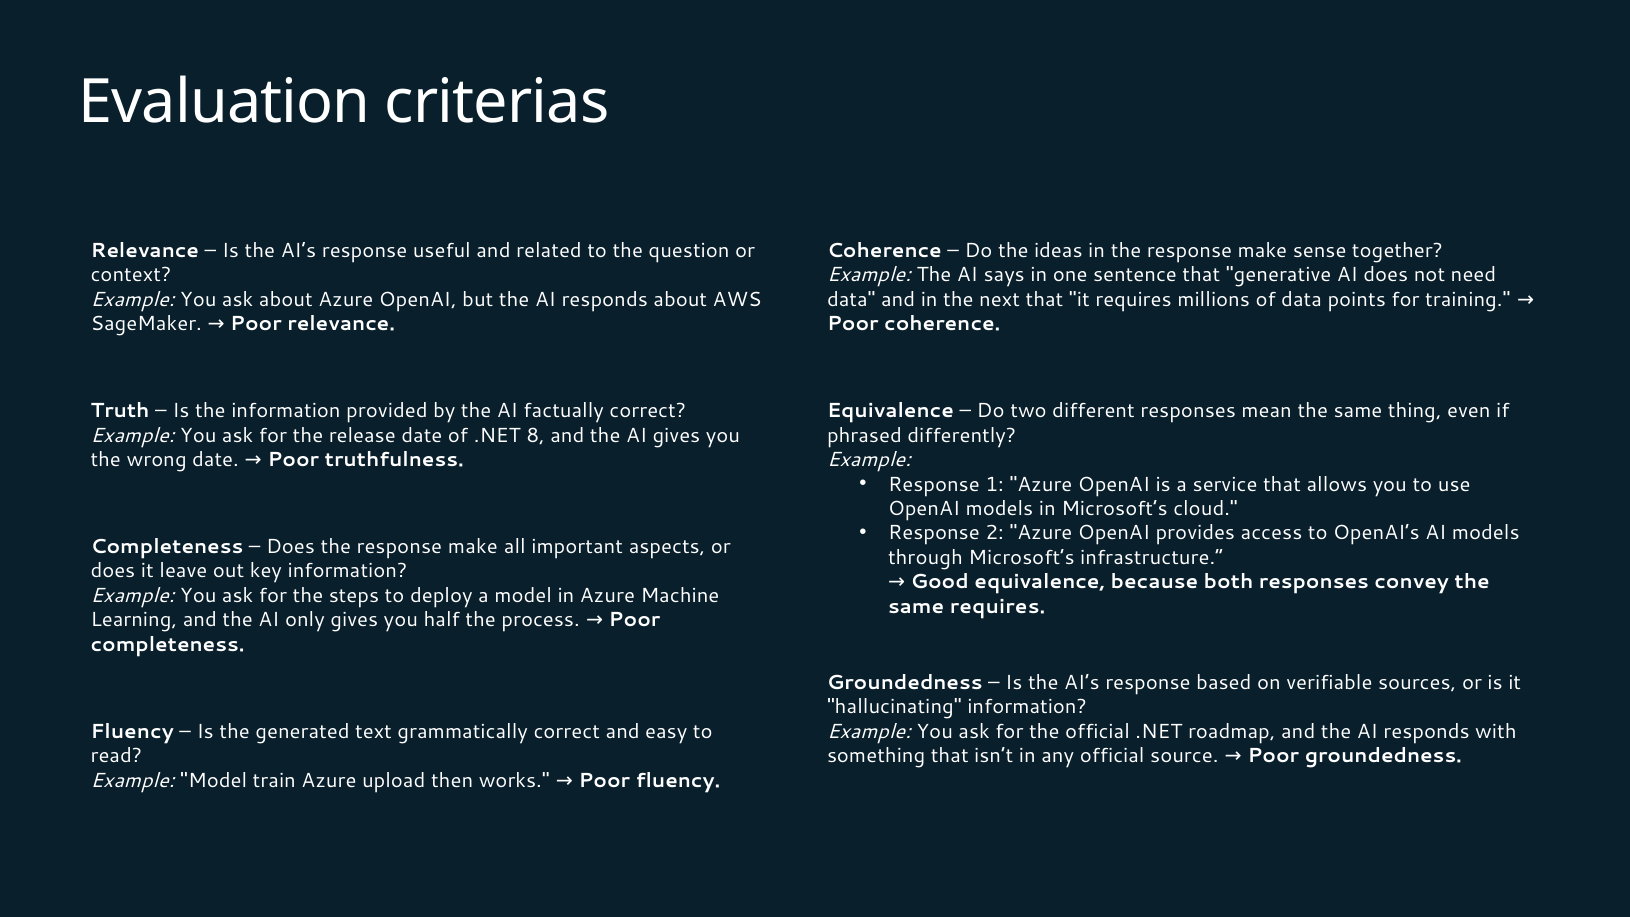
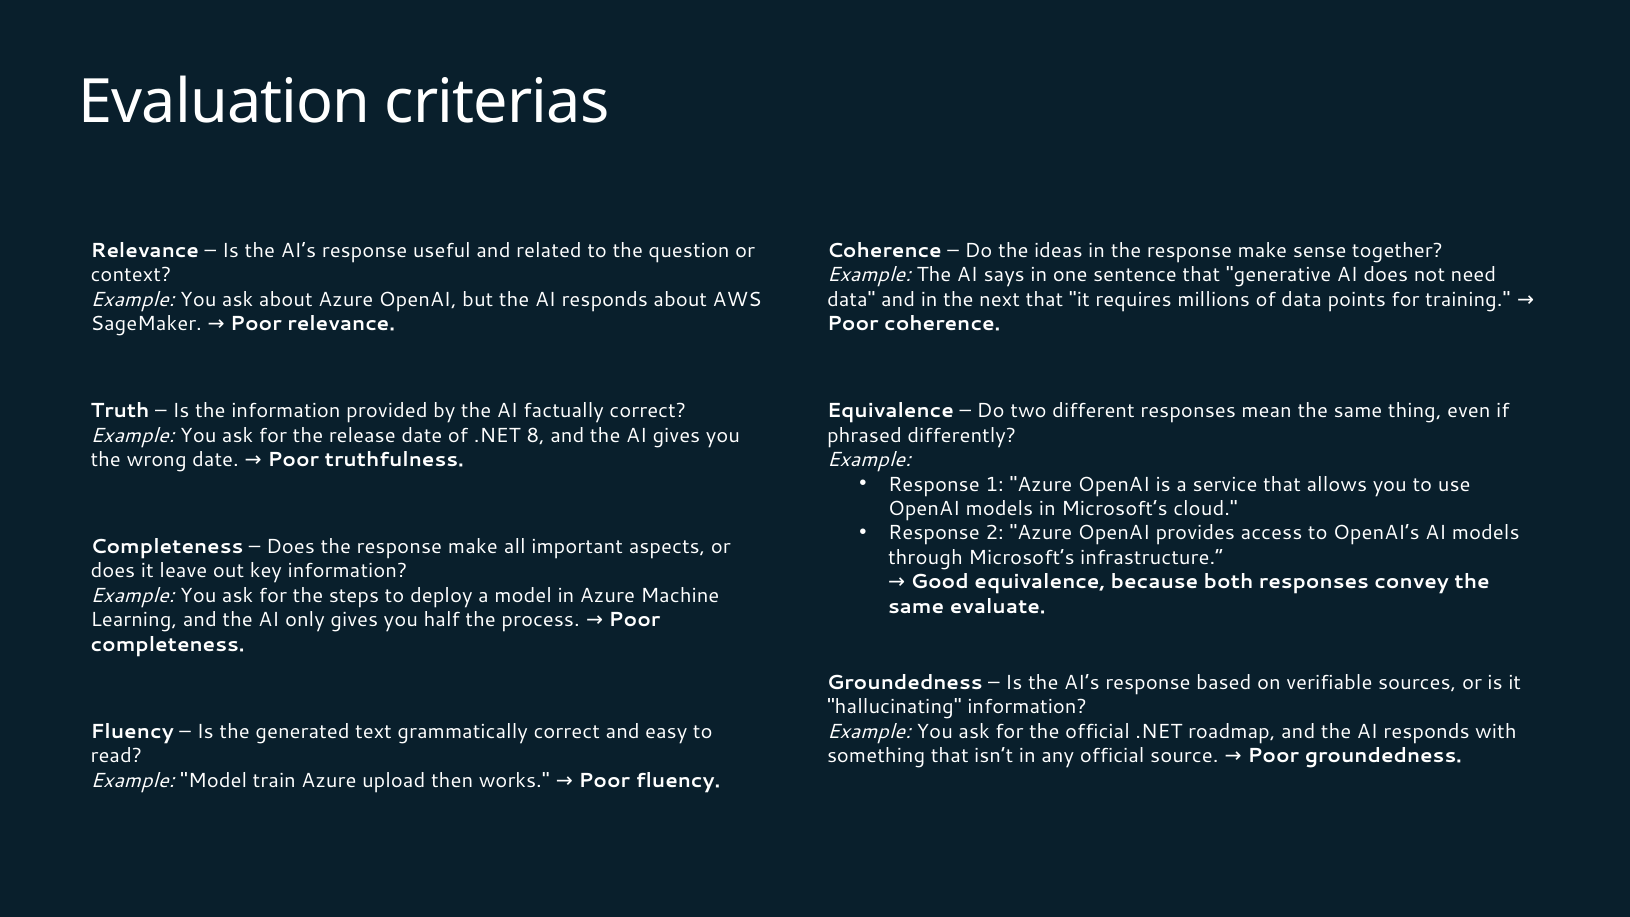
same requires: requires -> evaluate
